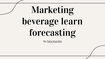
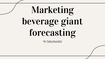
learn: learn -> giant
